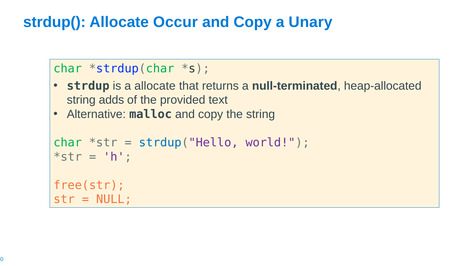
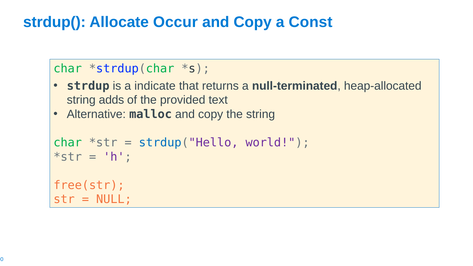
Unary: Unary -> Const
a allocate: allocate -> indicate
